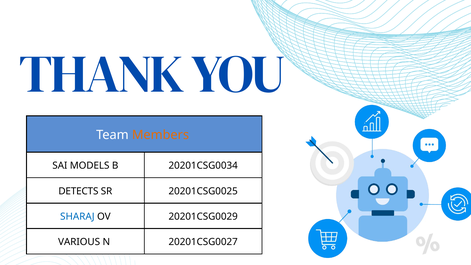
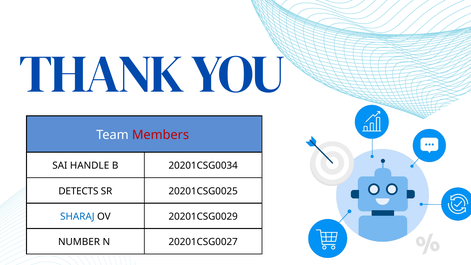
Members colour: orange -> red
MODELS: MODELS -> HANDLE
VARIOUS: VARIOUS -> NUMBER
